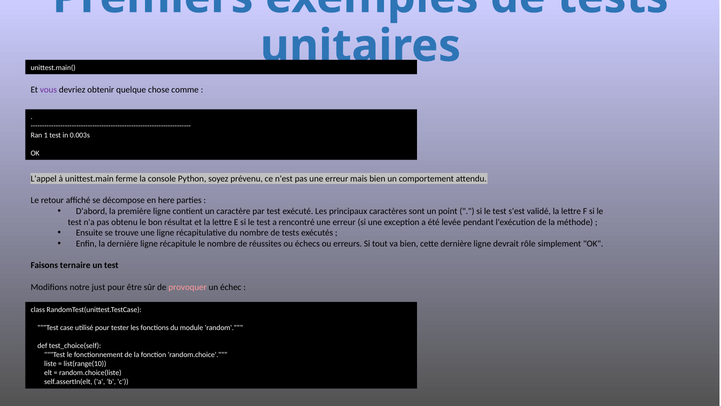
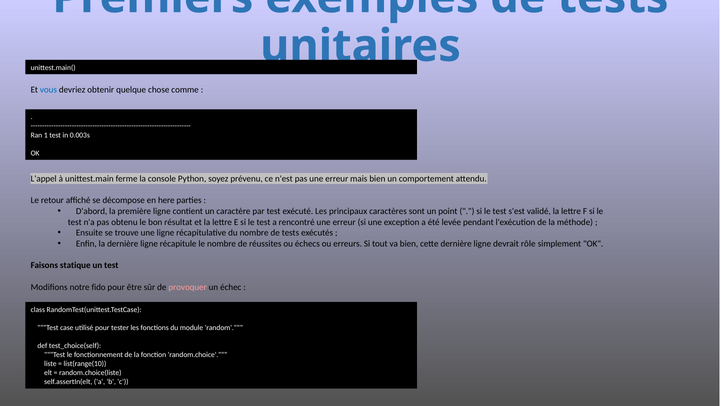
vous colour: purple -> blue
ternaire: ternaire -> statique
just: just -> fido
